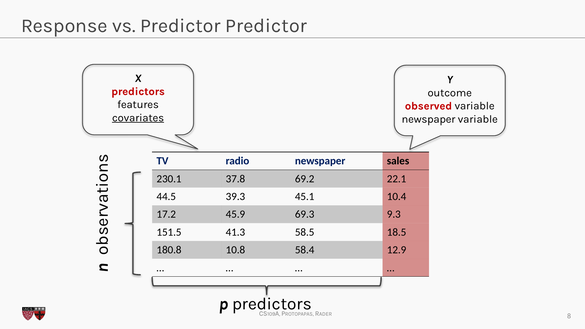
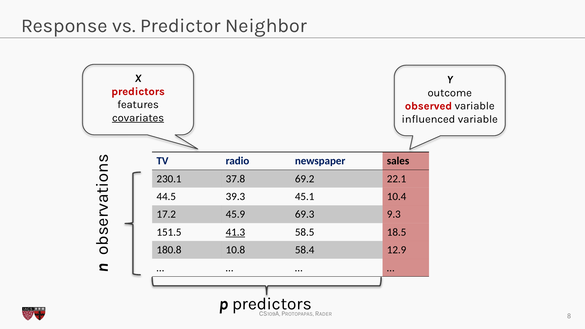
Predictor Predictor: Predictor -> Neighbor
newspaper at (428, 119): newspaper -> influenced
41.3 underline: none -> present
